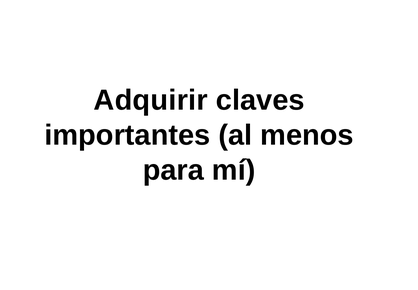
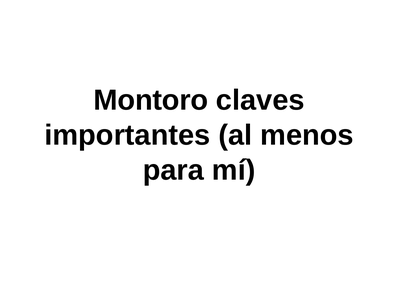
Adquirir: Adquirir -> Montoro
